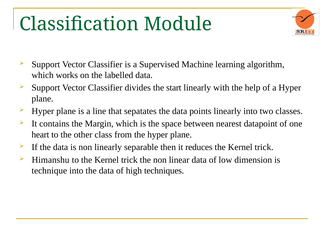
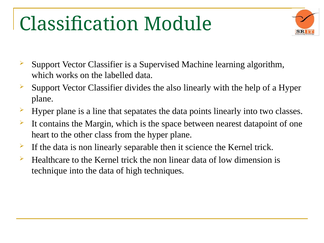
start: start -> also
reduces: reduces -> science
Himanshu: Himanshu -> Healthcare
